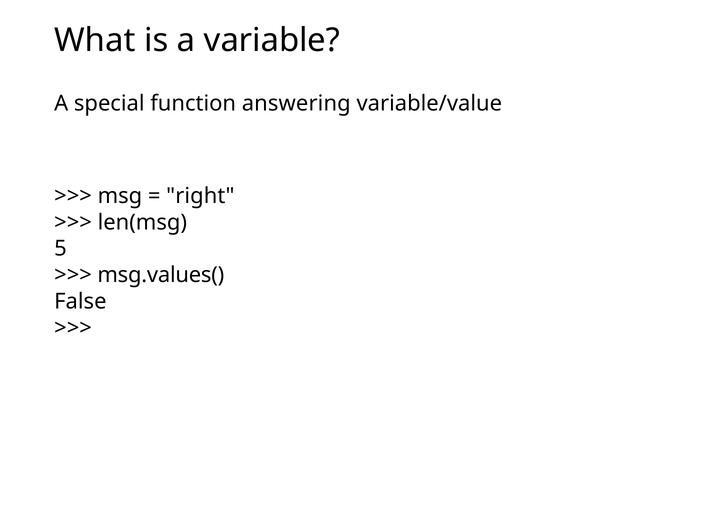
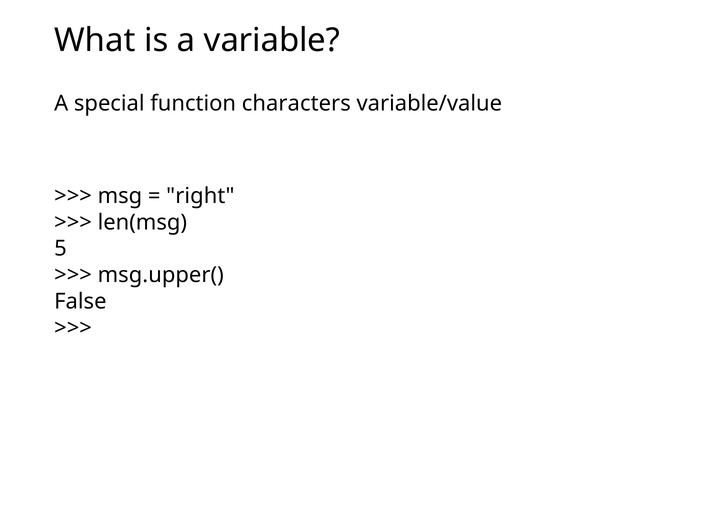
answering: answering -> characters
msg.values(: msg.values( -> msg.upper(
